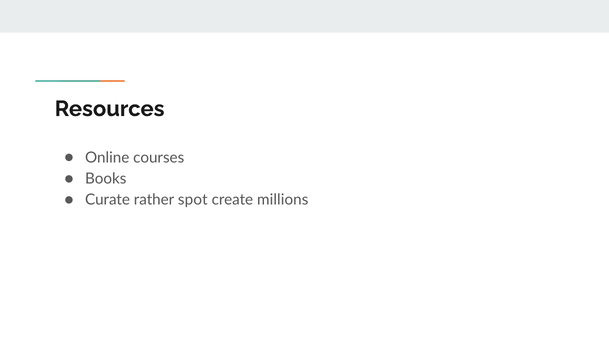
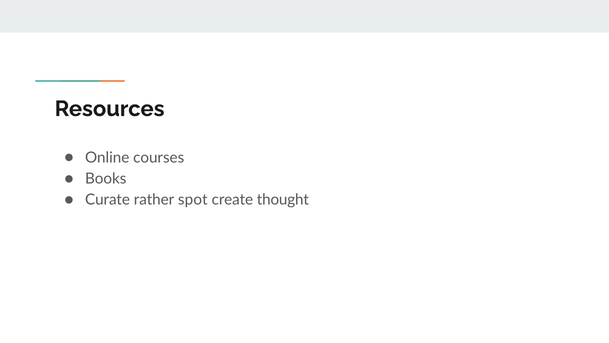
millions: millions -> thought
